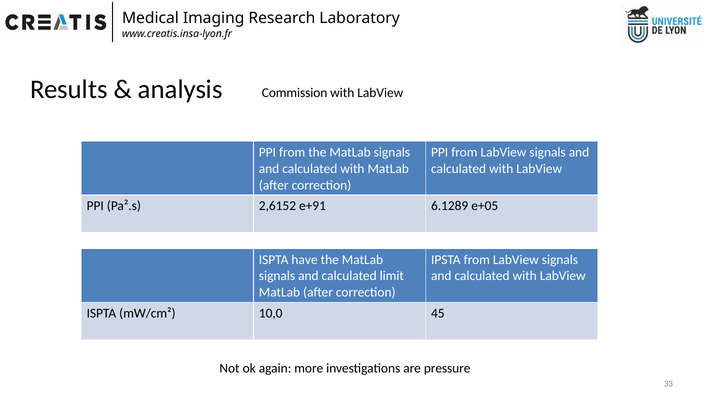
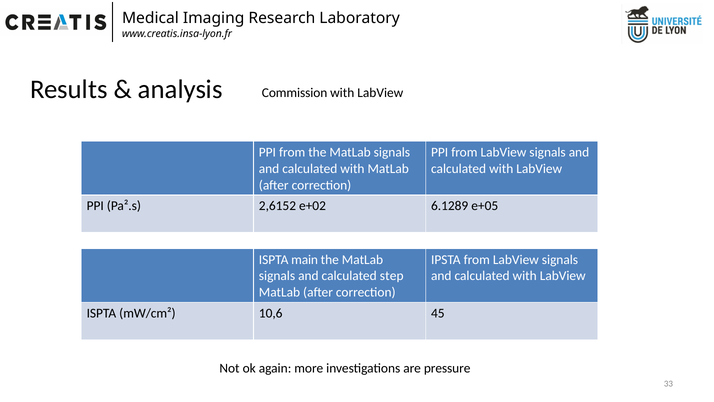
e+91: e+91 -> e+02
have: have -> main
limit: limit -> step
10,0: 10,0 -> 10,6
